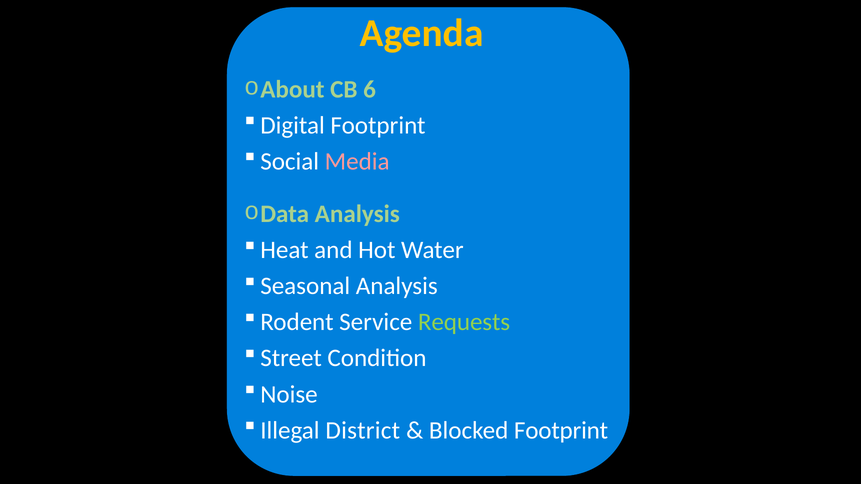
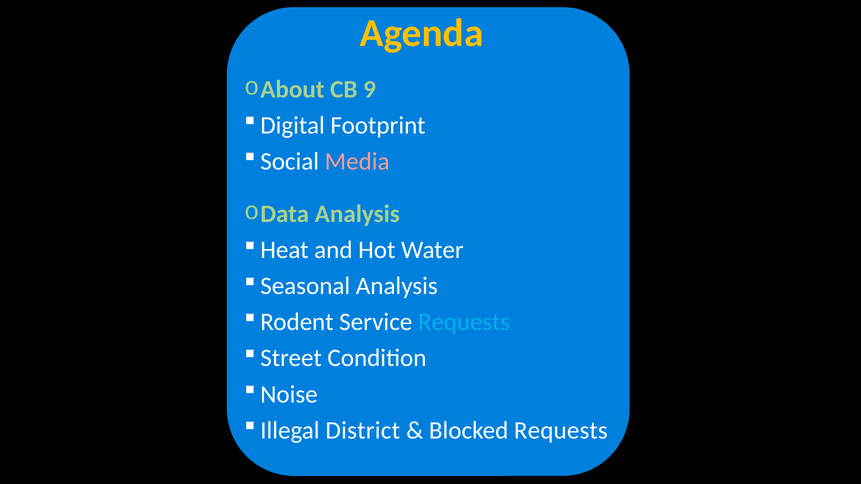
6: 6 -> 9
Requests at (464, 322) colour: light green -> light blue
Blocked Footprint: Footprint -> Requests
